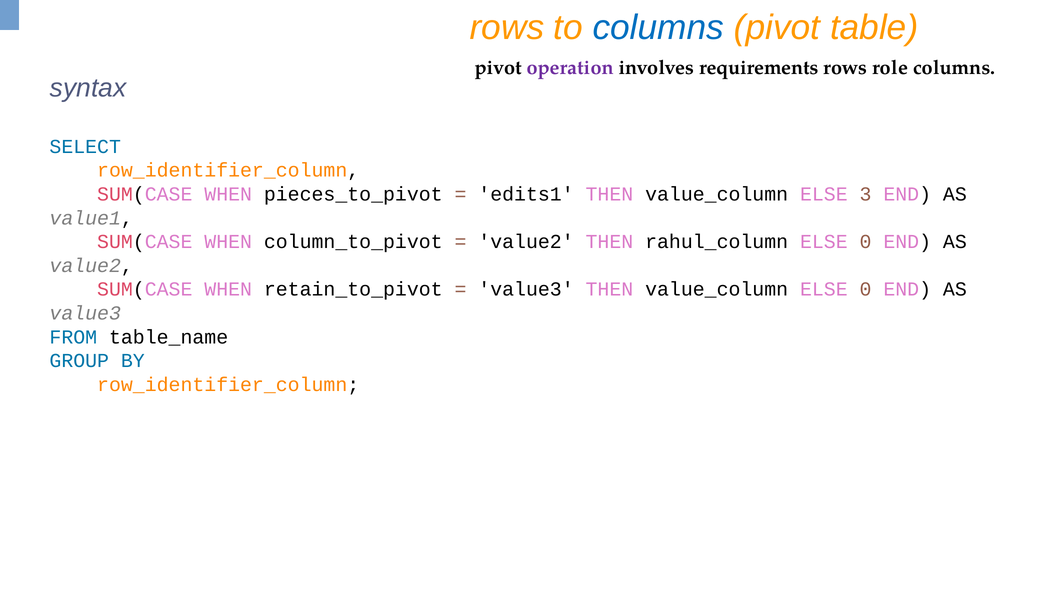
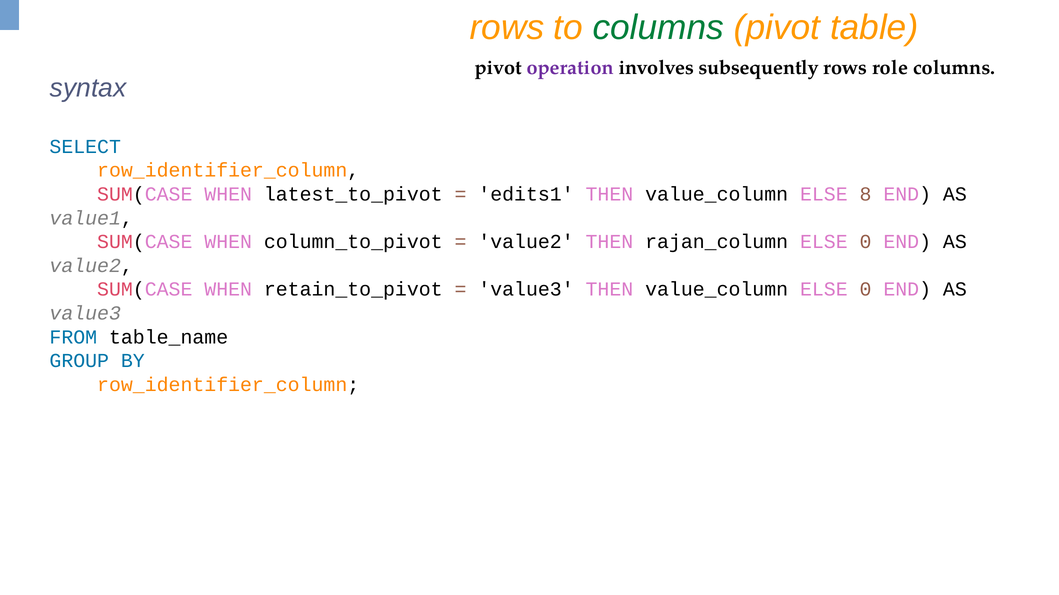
columns at (658, 28) colour: blue -> green
requirements: requirements -> subsequently
pieces_to_pivot: pieces_to_pivot -> latest_to_pivot
3: 3 -> 8
rahul_column: rahul_column -> rajan_column
